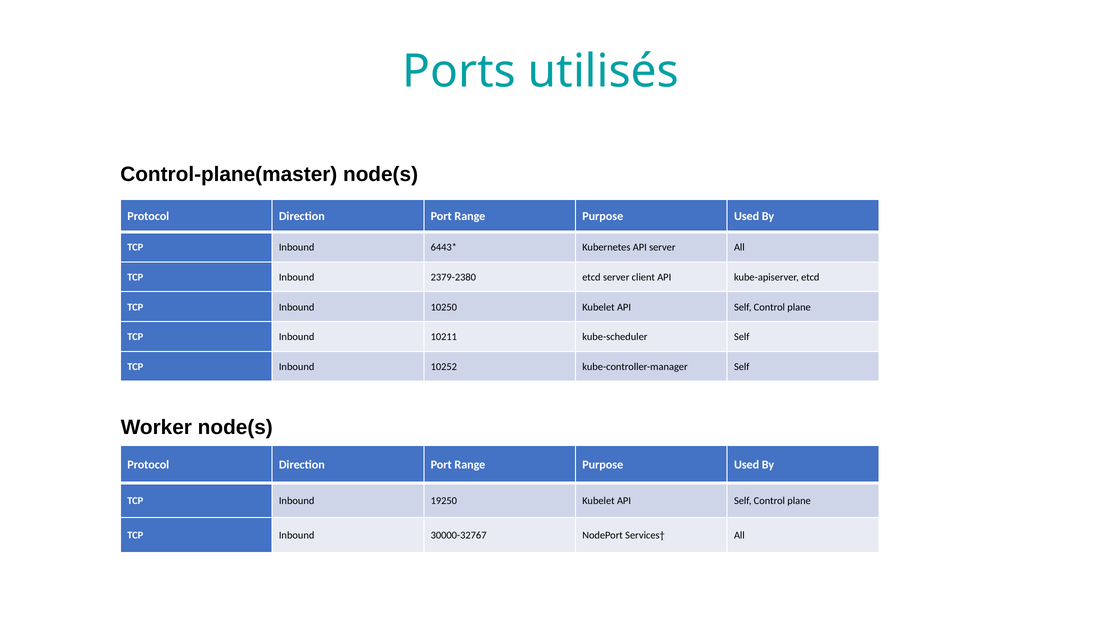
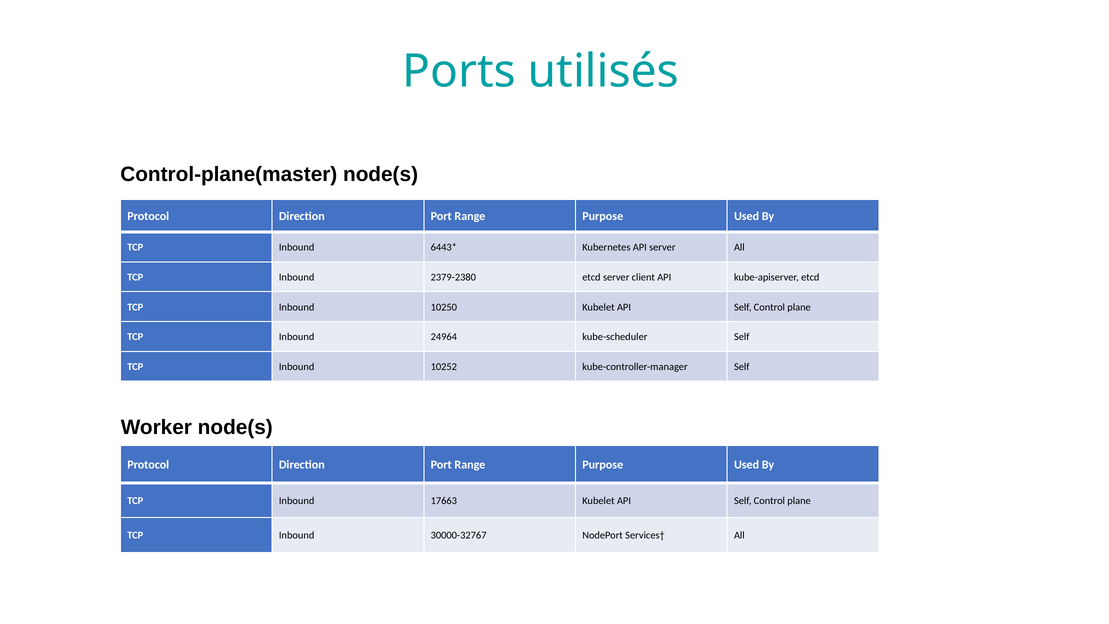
10211: 10211 -> 24964
19250: 19250 -> 17663
